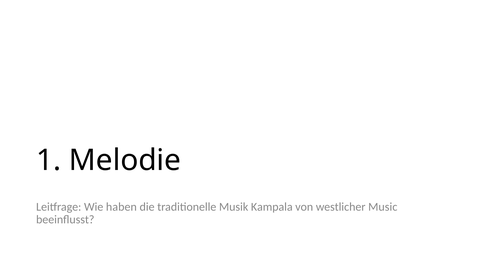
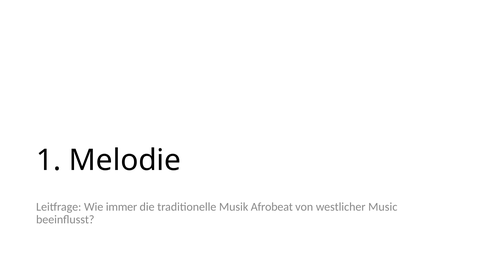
haben: haben -> immer
Kampala: Kampala -> Afrobeat
